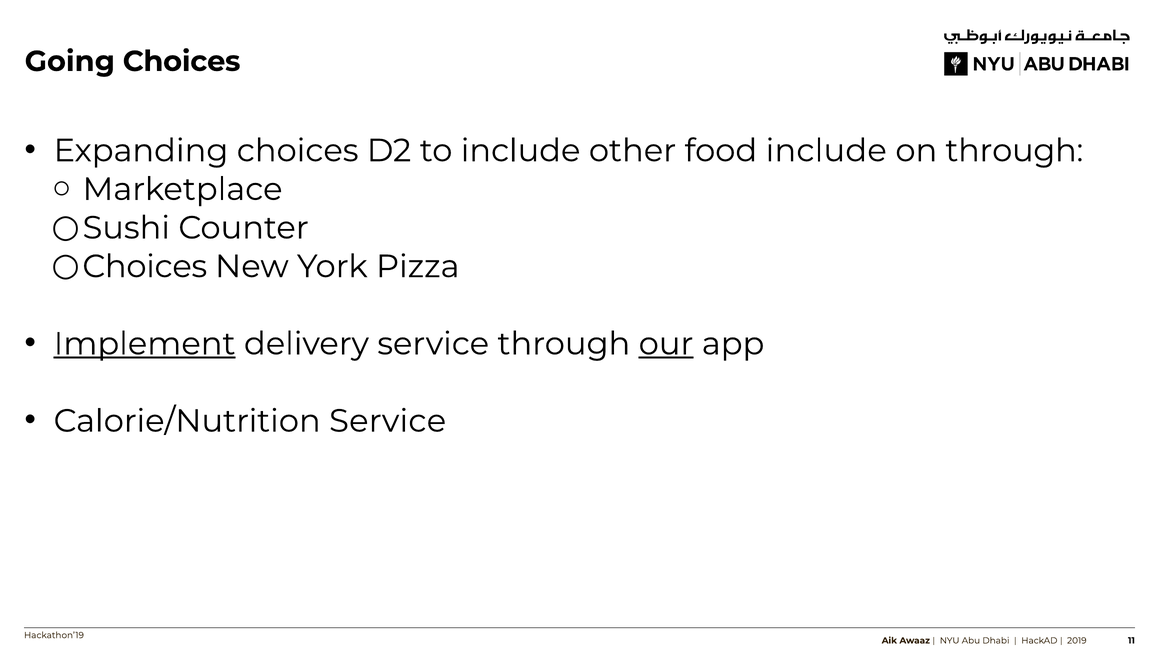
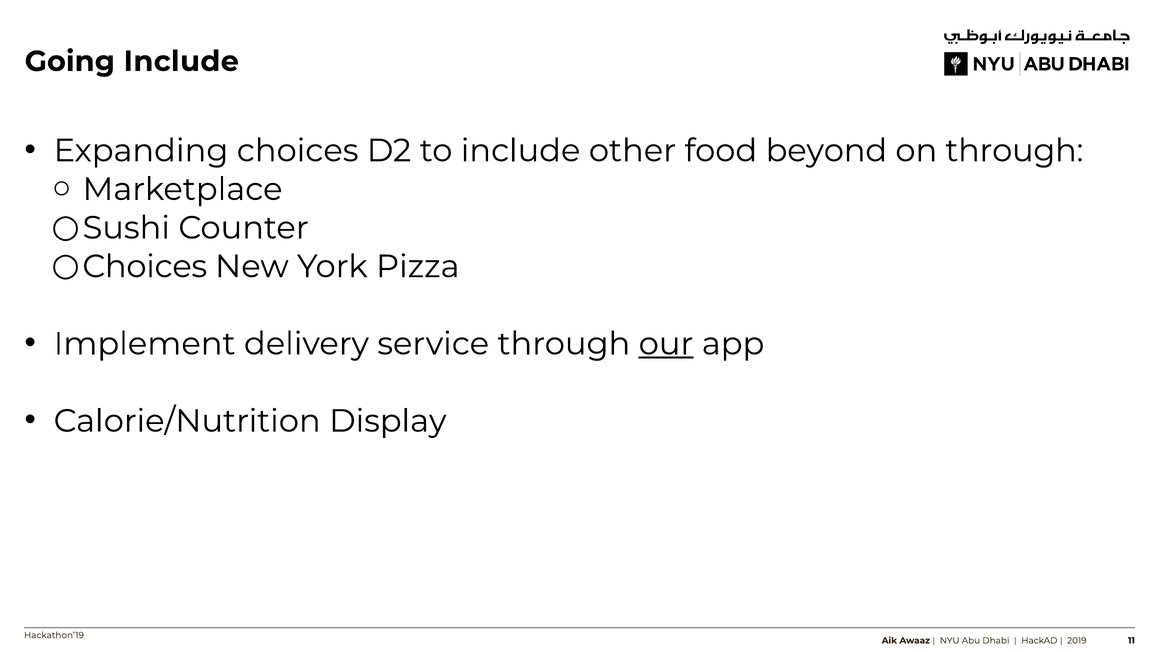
Going Choices: Choices -> Include
food include: include -> beyond
Implement underline: present -> none
Calorie/Nutrition Service: Service -> Display
